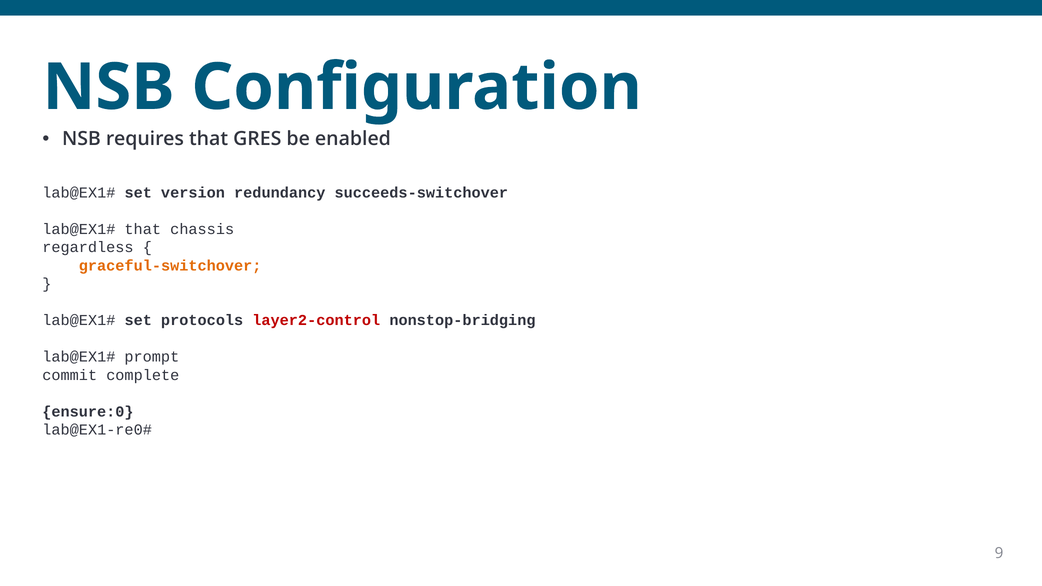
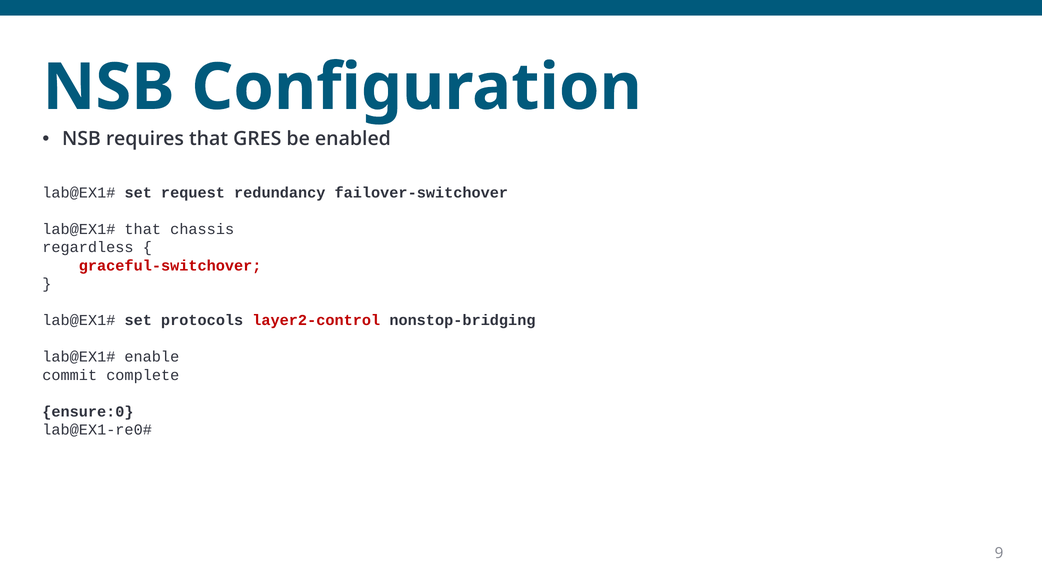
version: version -> request
succeeds-switchover: succeeds-switchover -> failover-switchover
graceful-switchover colour: orange -> red
prompt: prompt -> enable
